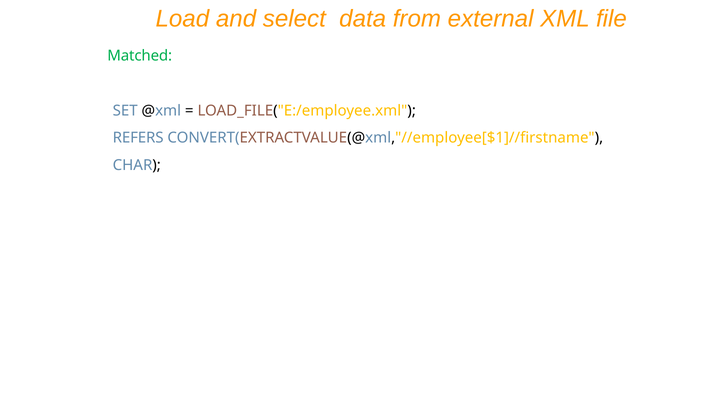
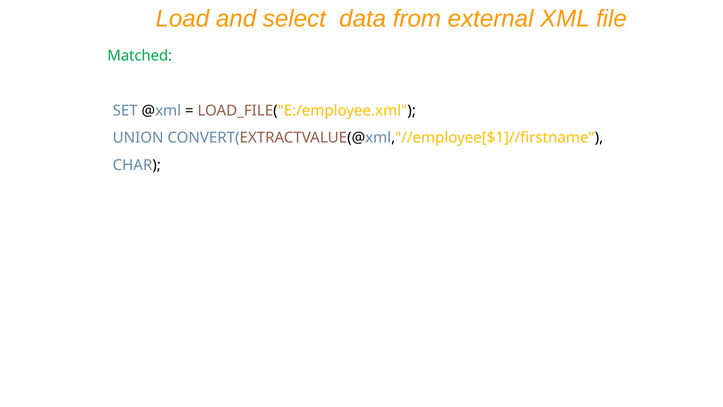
REFERS: REFERS -> UNION
